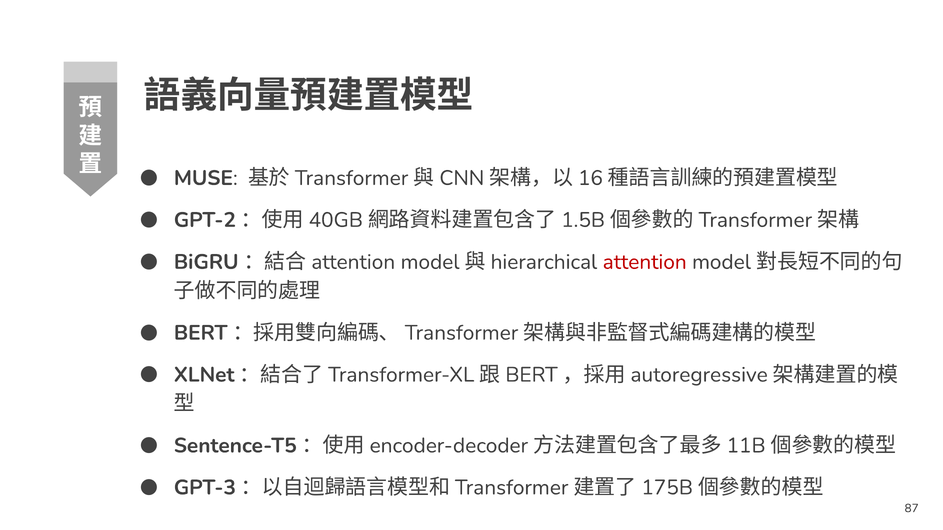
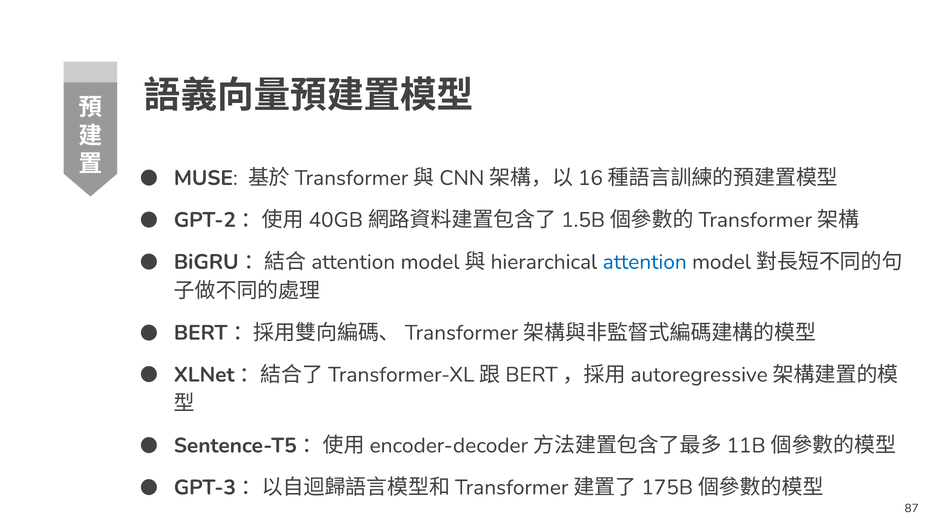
attention colour: red -> blue
